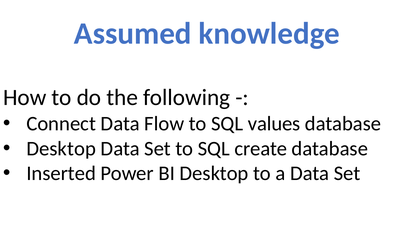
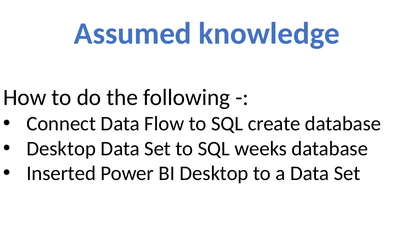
values: values -> create
create: create -> weeks
